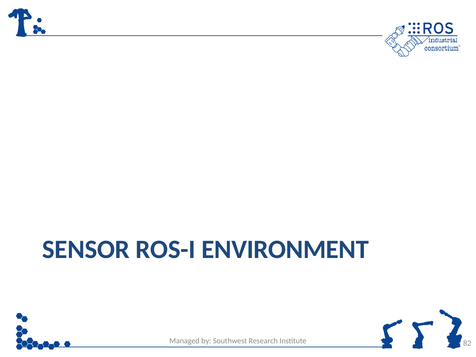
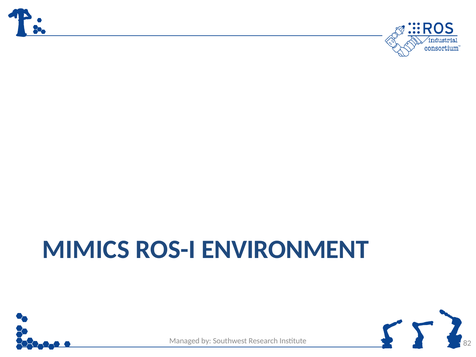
SENSOR: SENSOR -> MIMICS
